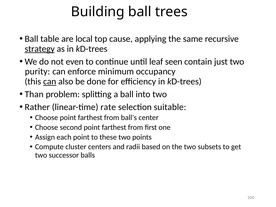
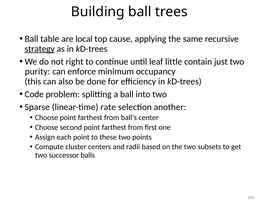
even: even -> right
seen: seen -> little
can at (50, 81) underline: present -> none
Than: Than -> Code
Rather: Rather -> Sparse
suitable: suitable -> another
